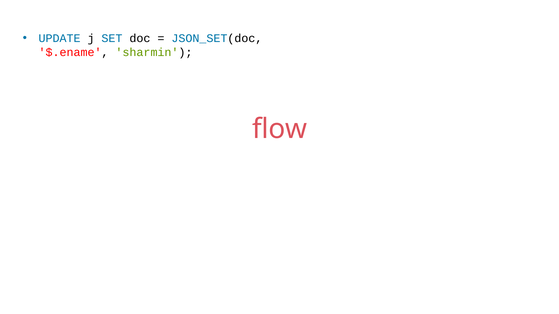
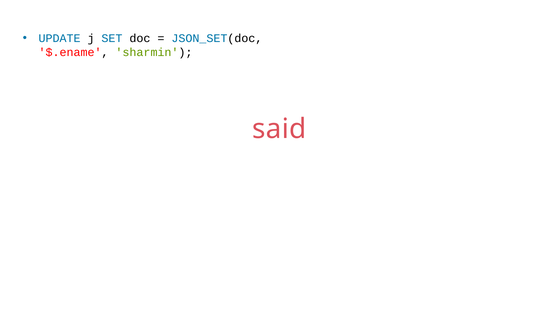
flow: flow -> said
